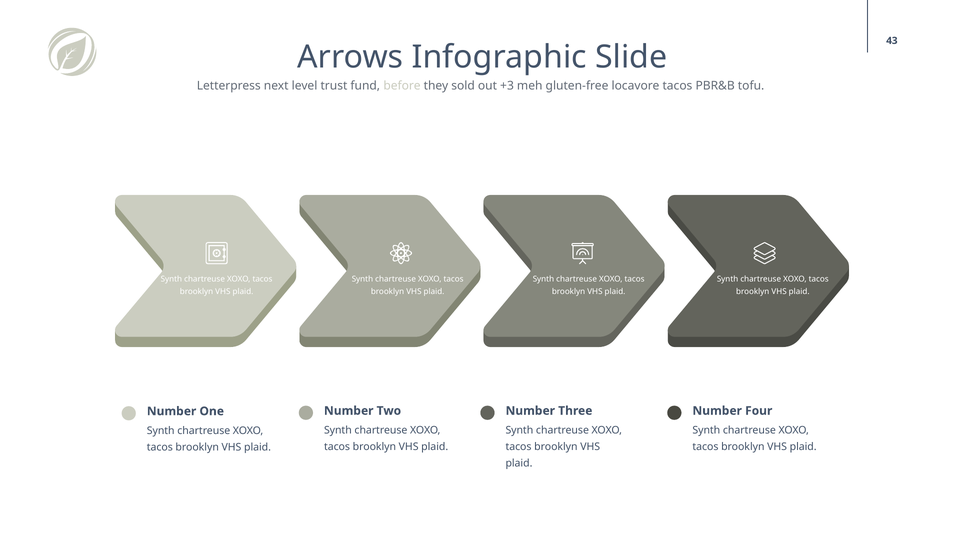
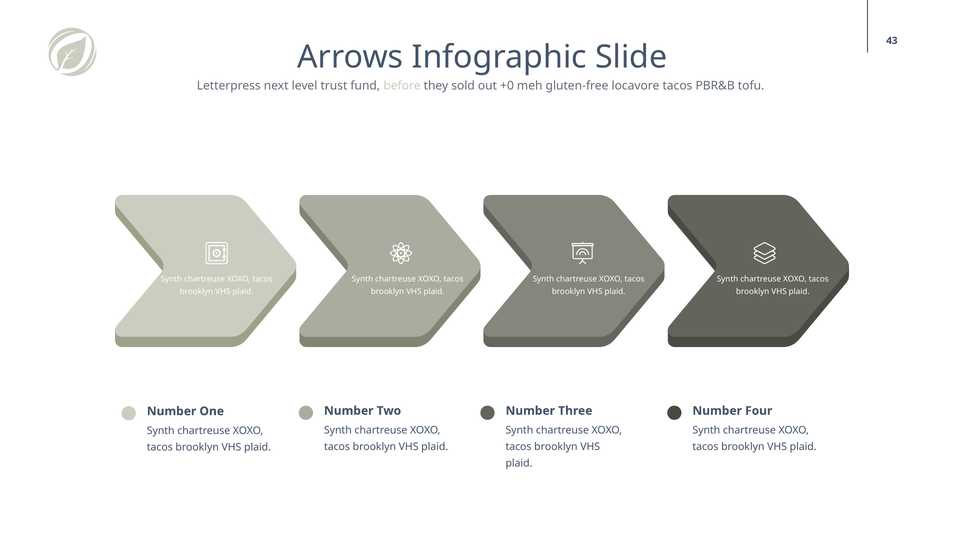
+3: +3 -> +0
